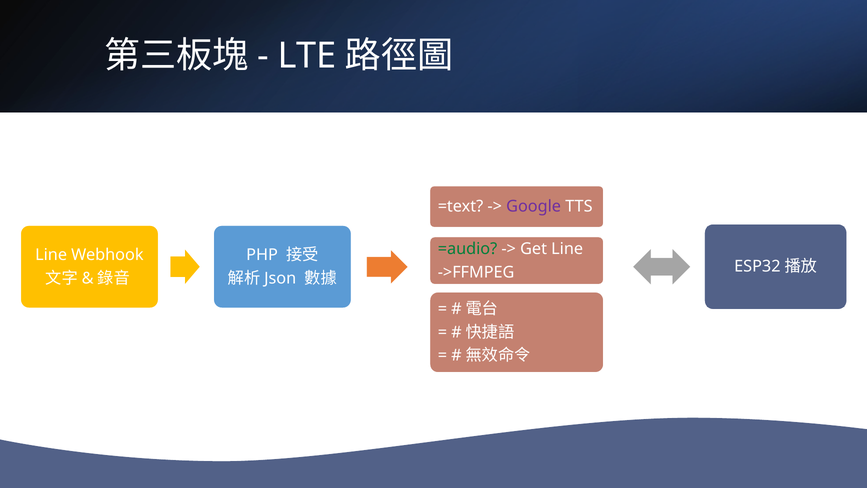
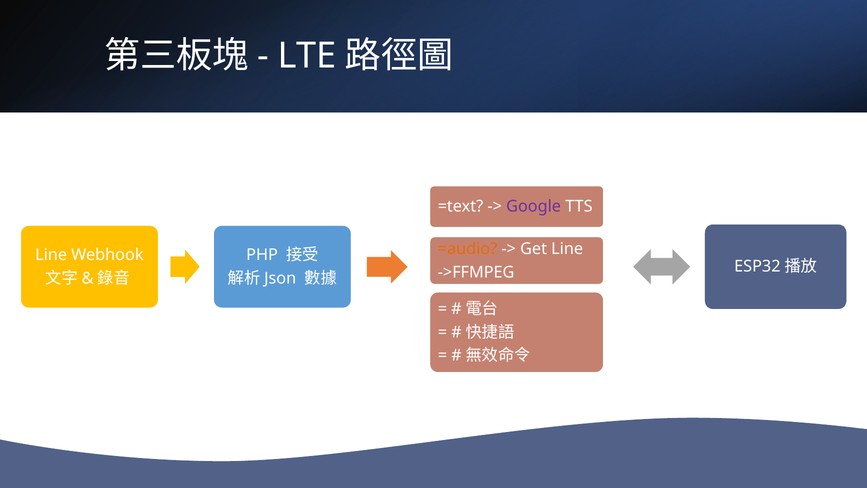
=audio colour: green -> orange
